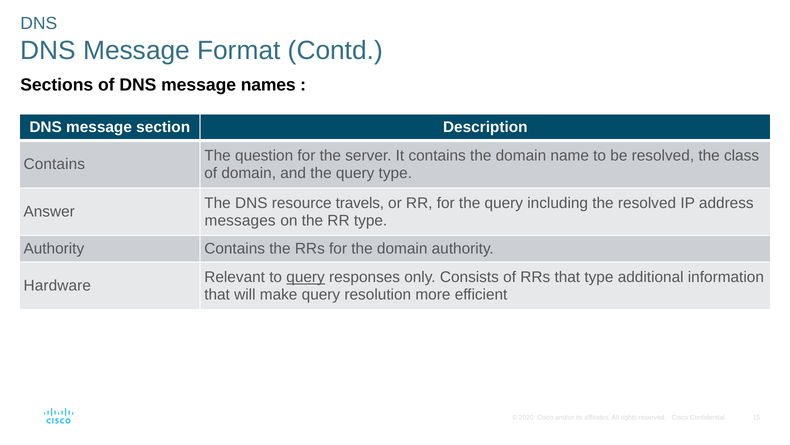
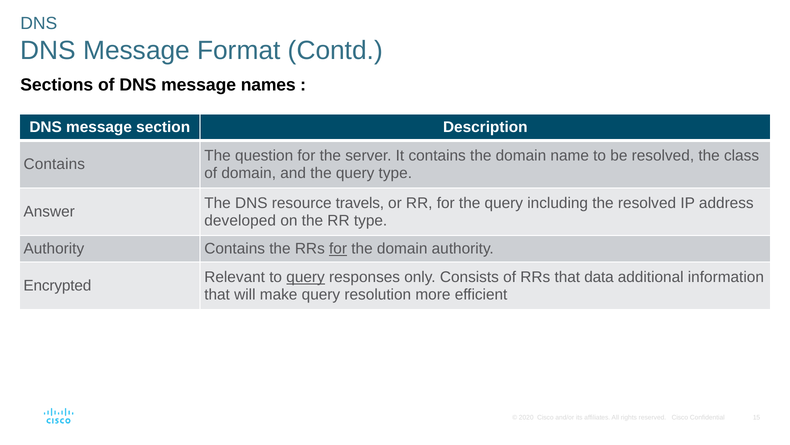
messages: messages -> developed
for at (338, 249) underline: none -> present
that type: type -> data
Hardware: Hardware -> Encrypted
